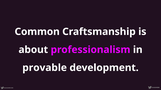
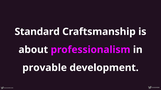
Common: Common -> Standard
